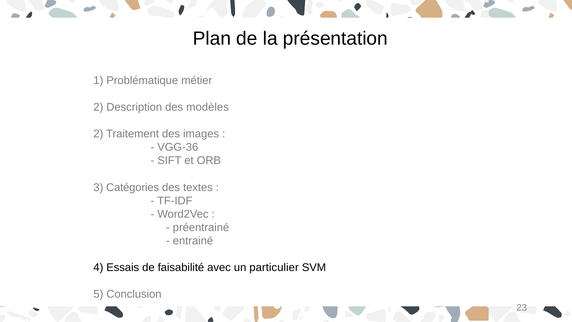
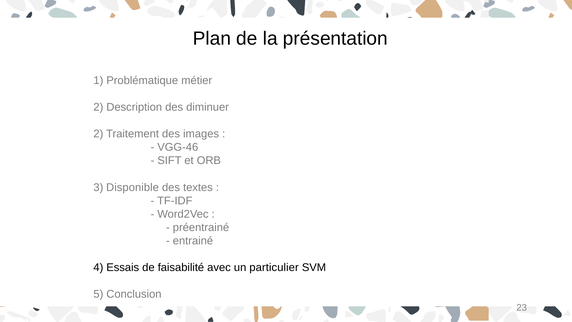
modèles: modèles -> diminuer
VGG-36: VGG-36 -> VGG-46
Catégories: Catégories -> Disponible
